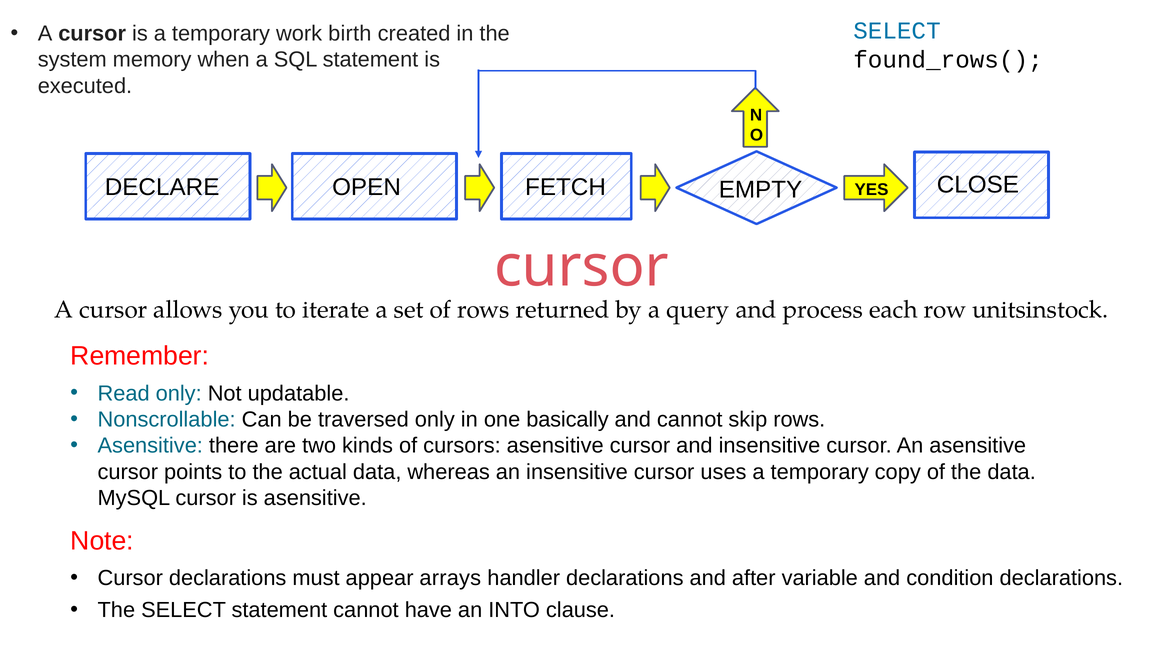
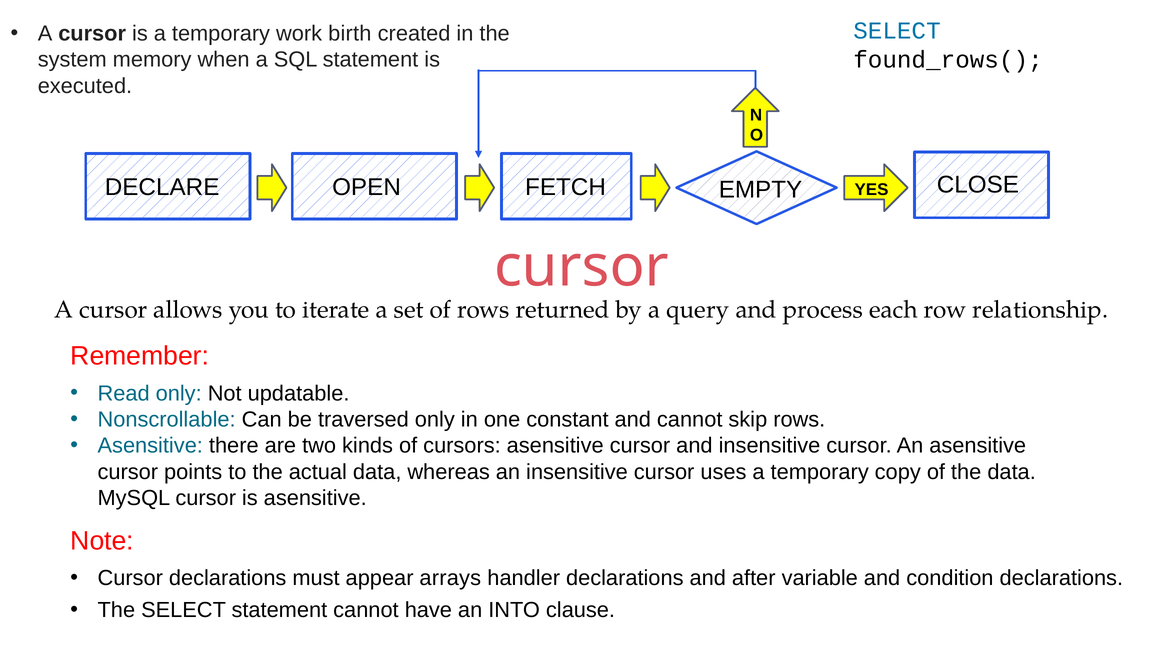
unitsinstock: unitsinstock -> relationship
basically: basically -> constant
